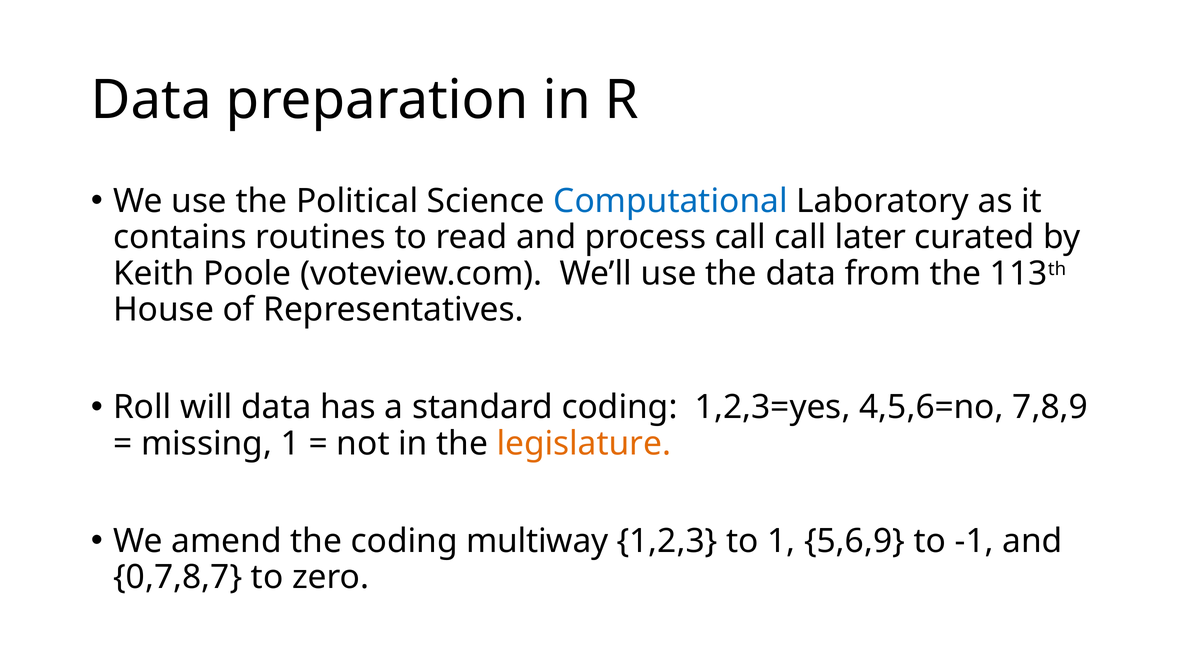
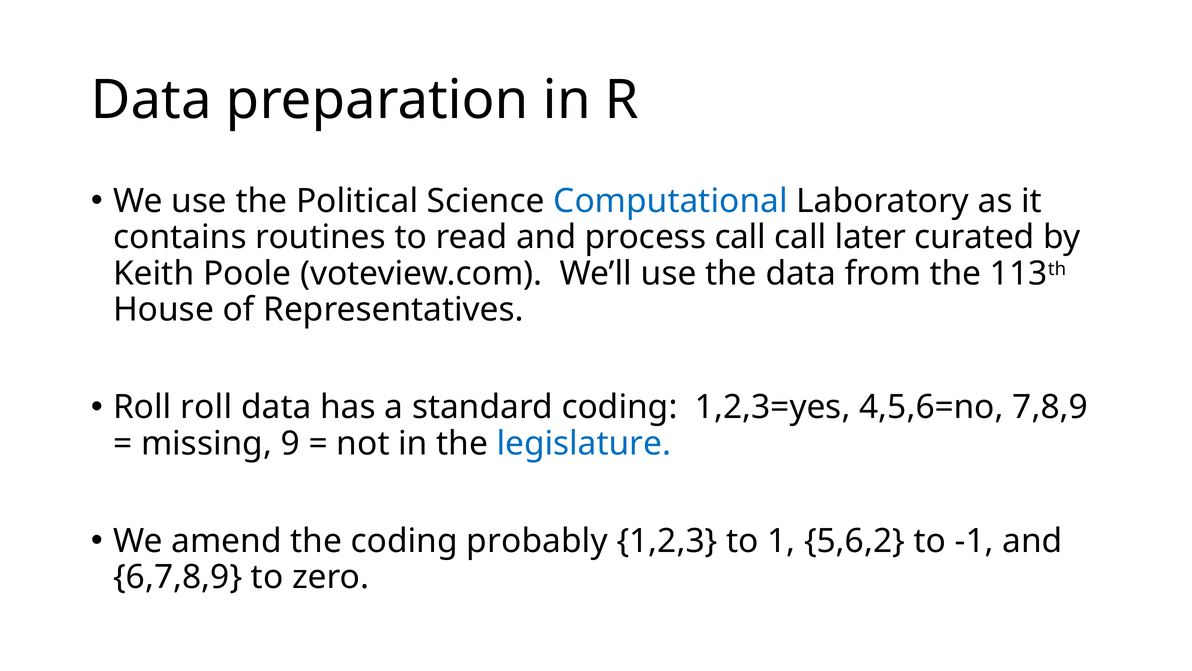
Roll will: will -> roll
missing 1: 1 -> 9
legislature colour: orange -> blue
multiway: multiway -> probably
5,6,9: 5,6,9 -> 5,6,2
0,7,8,7: 0,7,8,7 -> 6,7,8,9
